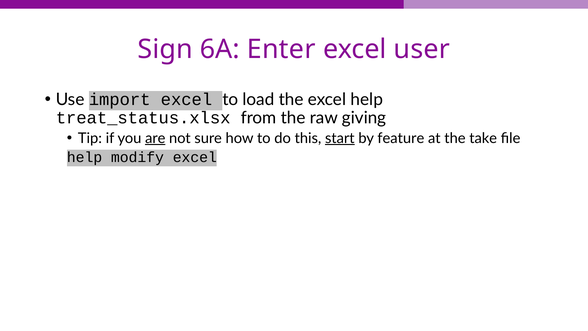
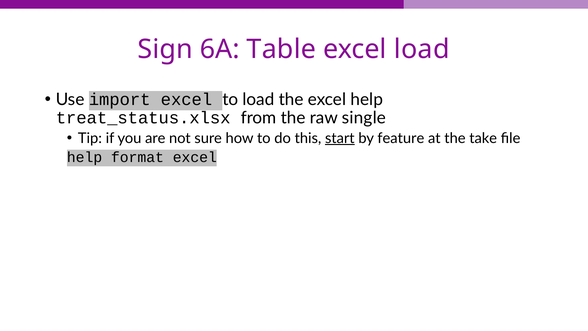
Enter: Enter -> Table
excel user: user -> load
giving: giving -> single
are underline: present -> none
modify: modify -> format
